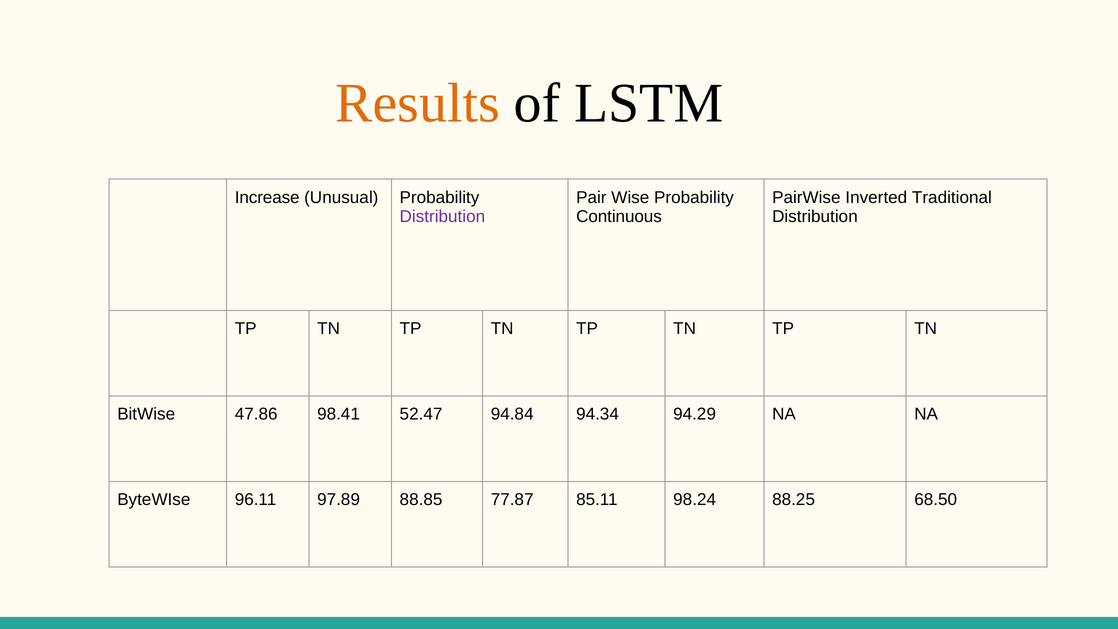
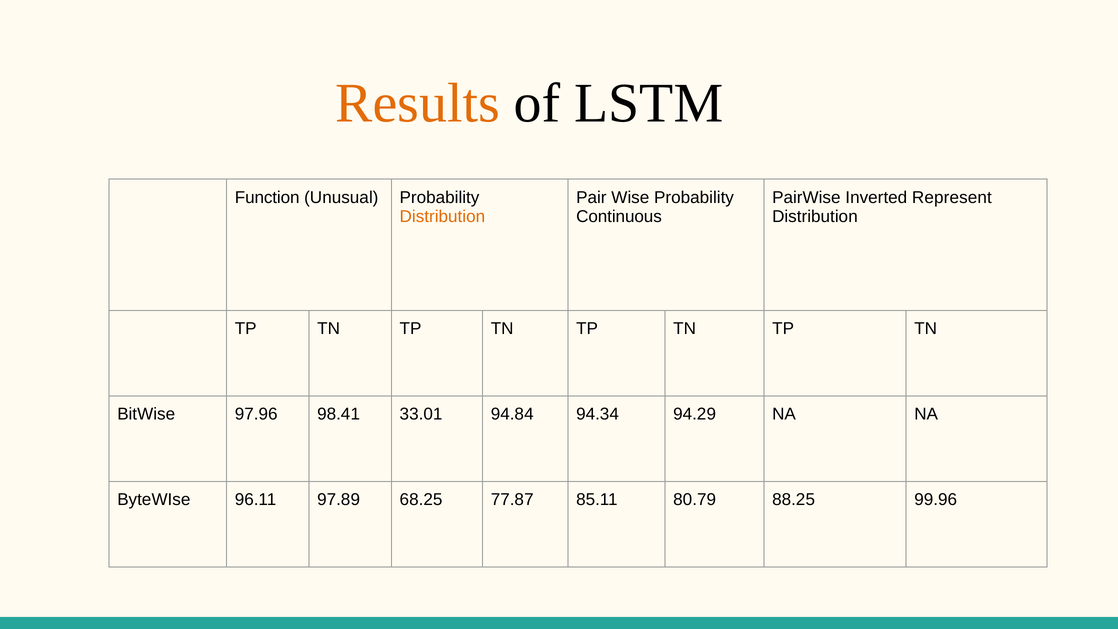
Increase: Increase -> Function
Traditional: Traditional -> Represent
Distribution at (442, 216) colour: purple -> orange
47.86: 47.86 -> 97.96
52.47: 52.47 -> 33.01
88.85: 88.85 -> 68.25
98.24: 98.24 -> 80.79
68.50: 68.50 -> 99.96
